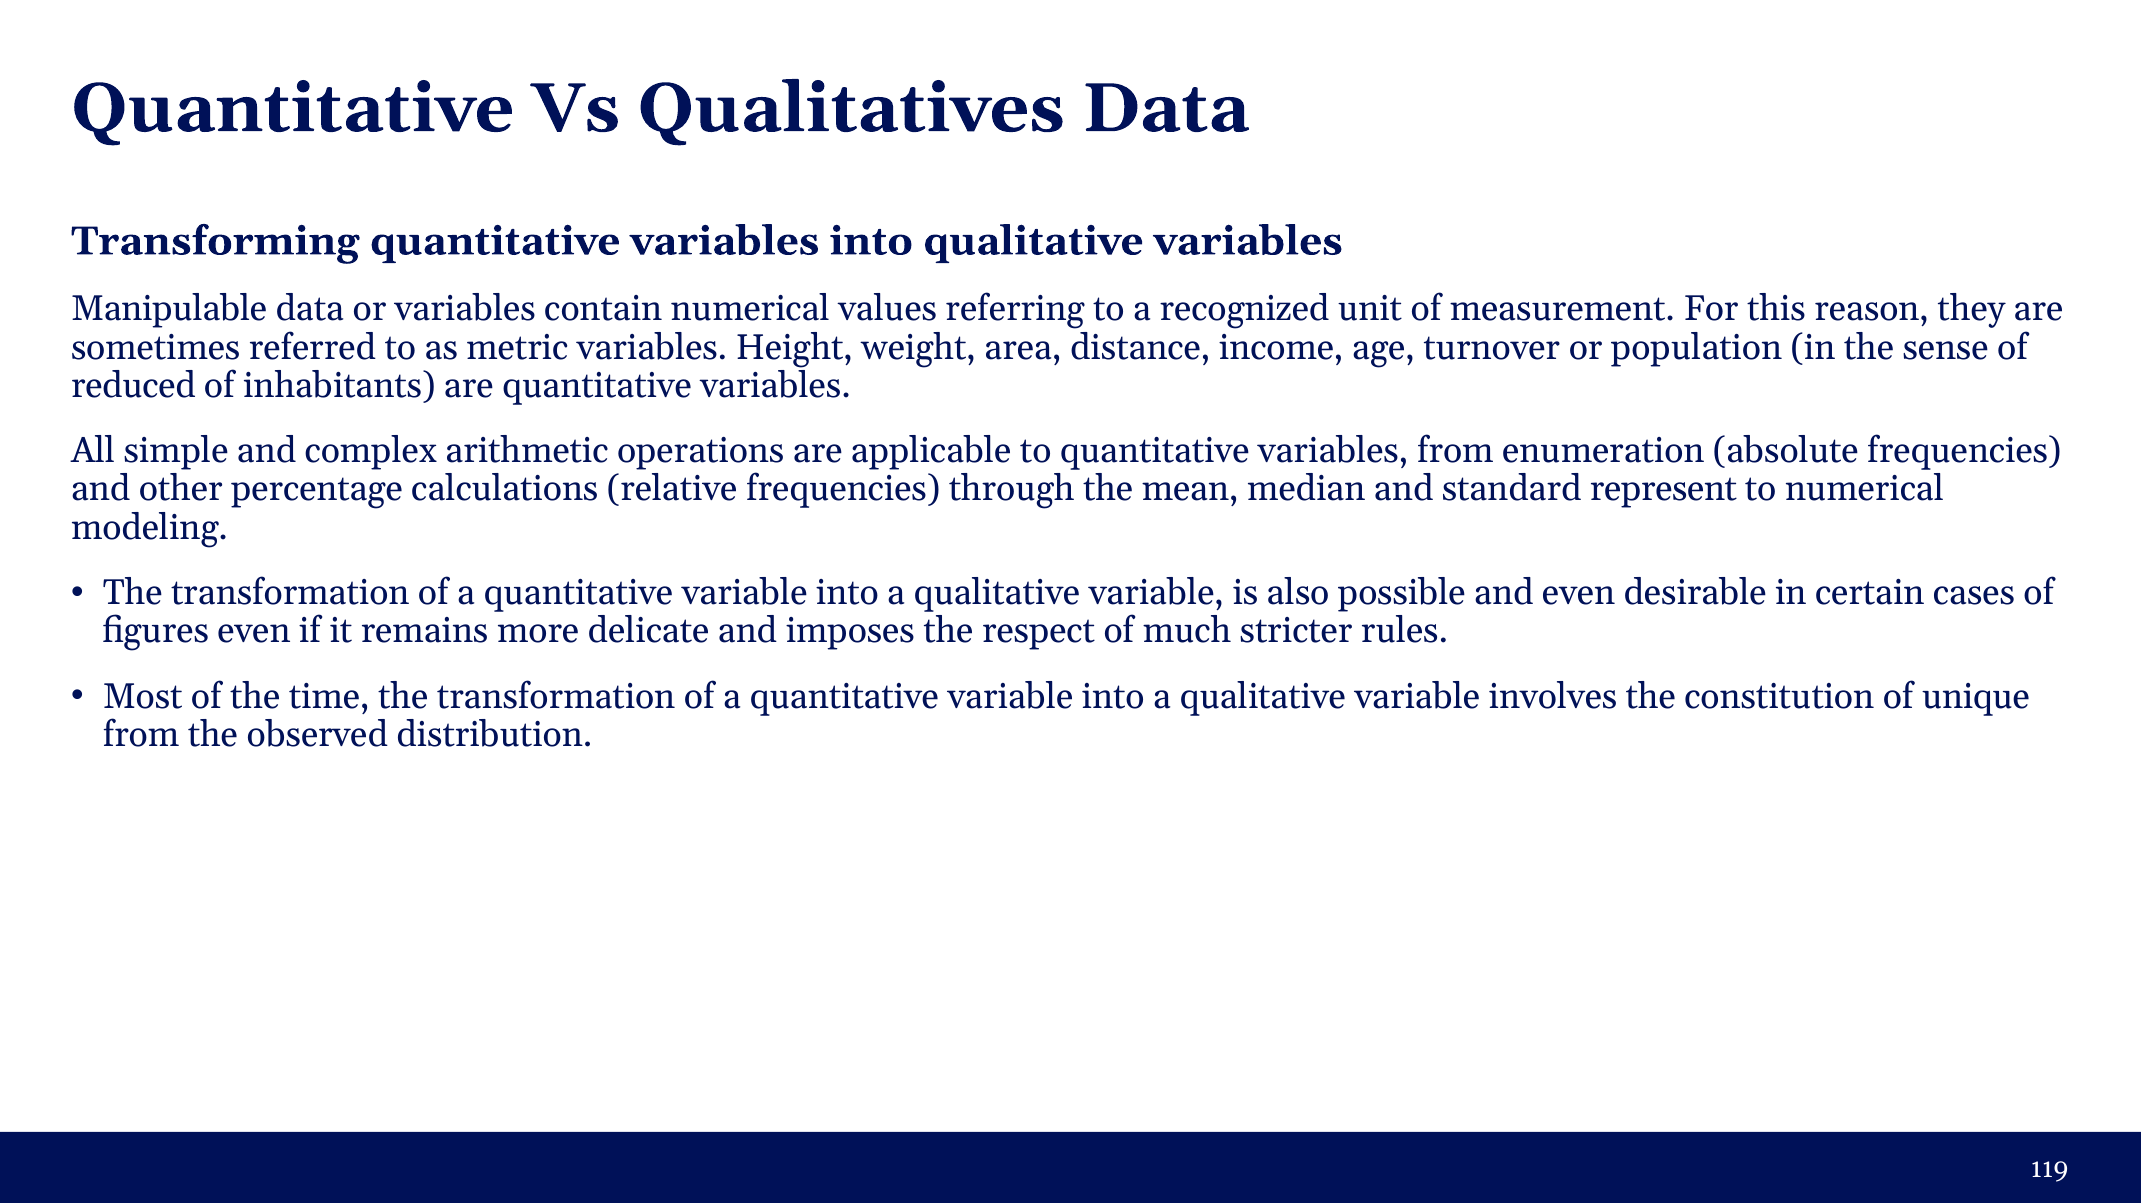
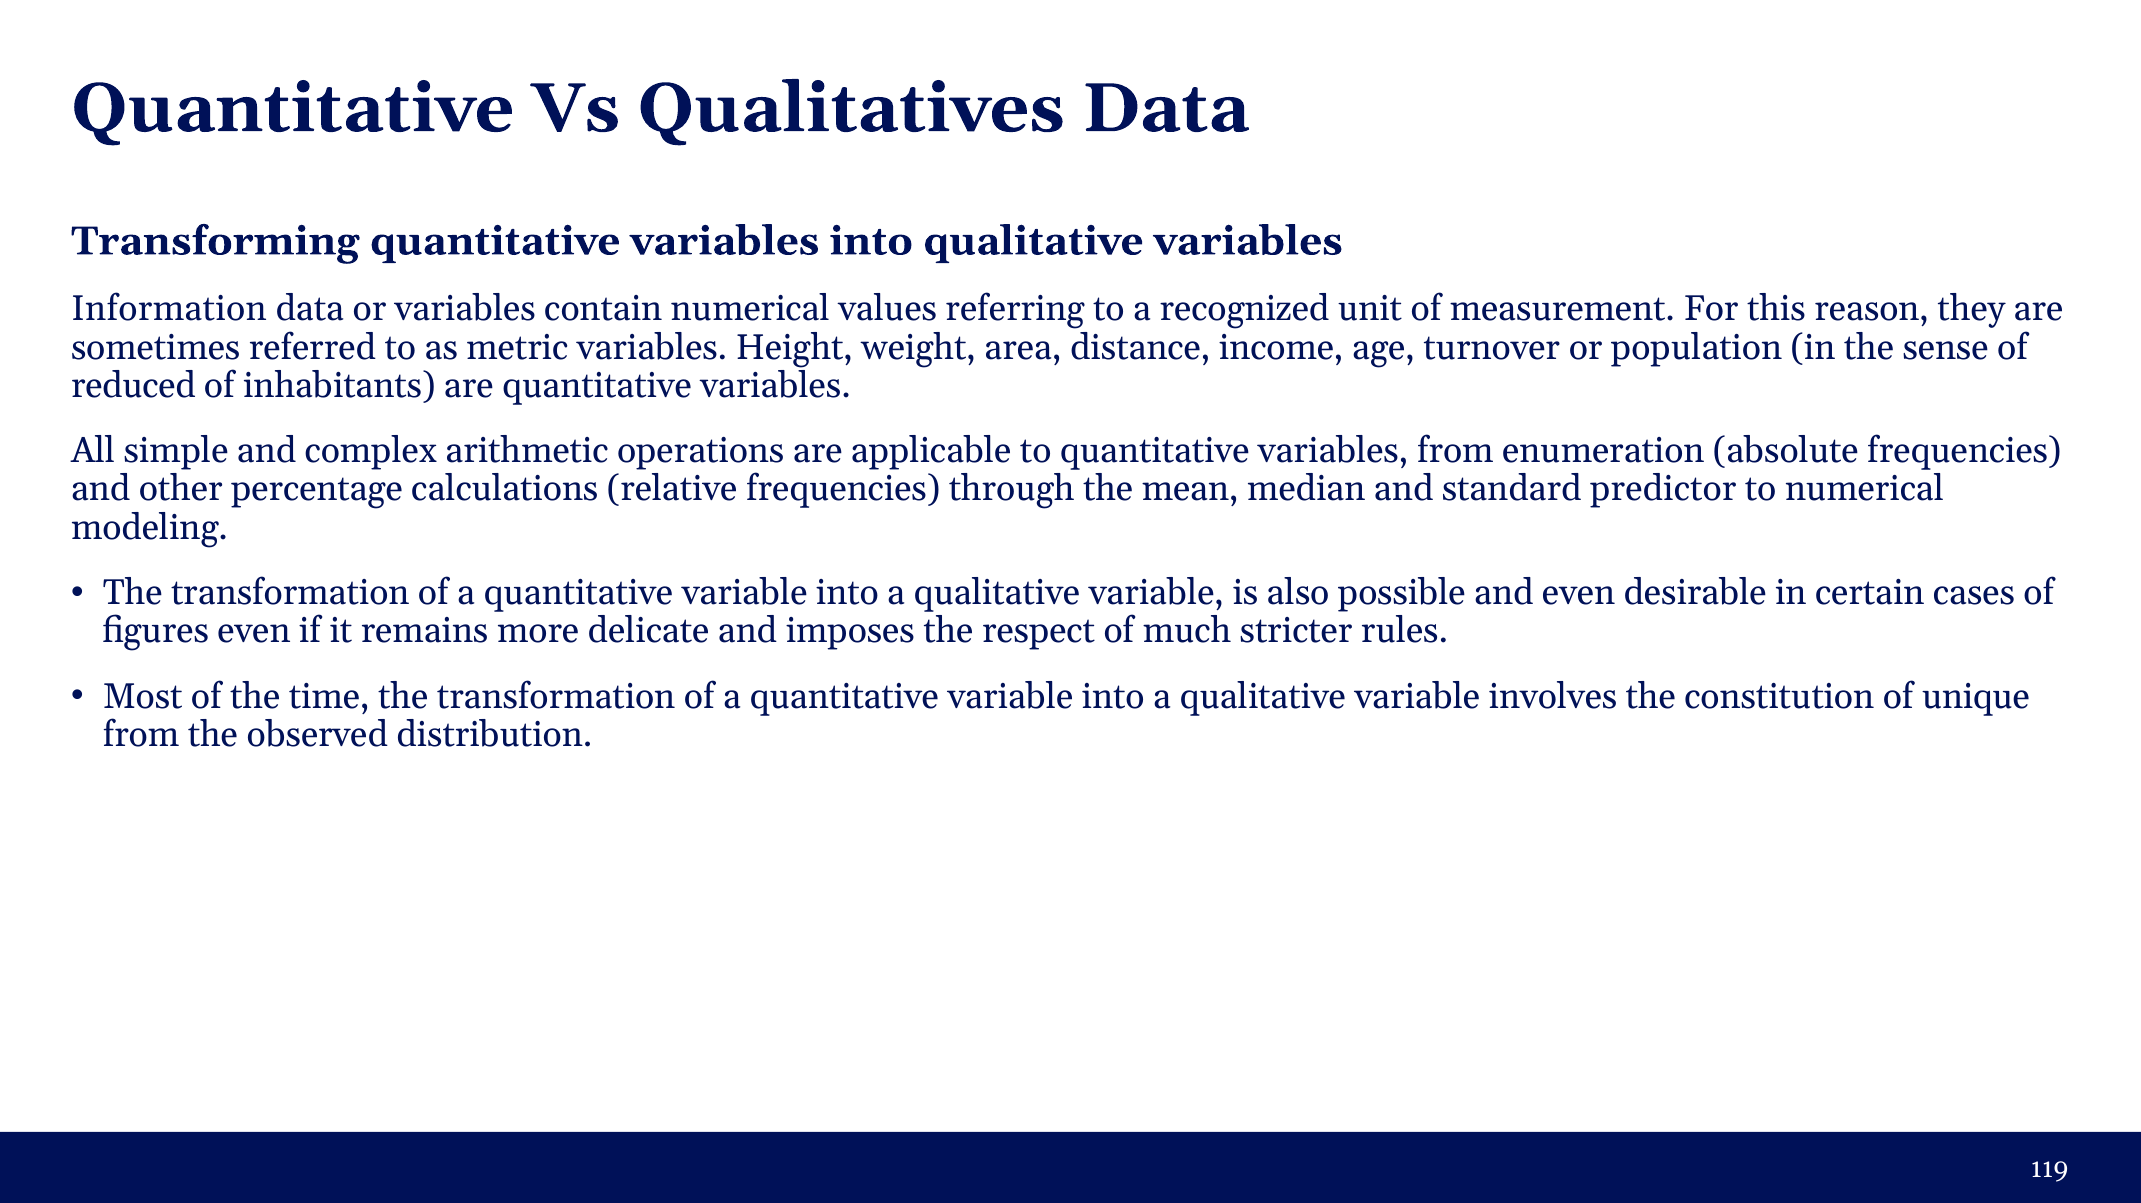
Manipulable: Manipulable -> Information
represent: represent -> predictor
